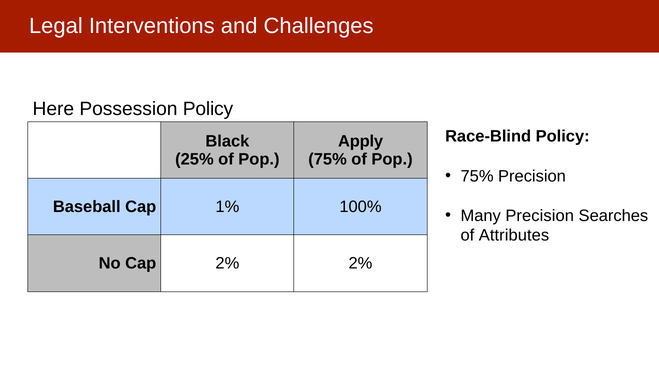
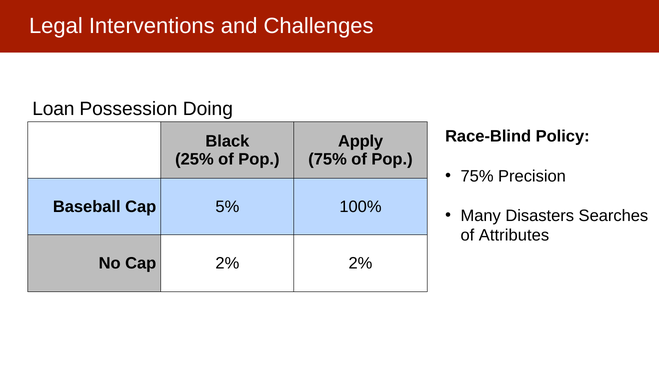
Here: Here -> Loan
Possession Policy: Policy -> Doing
1%: 1% -> 5%
Many Precision: Precision -> Disasters
